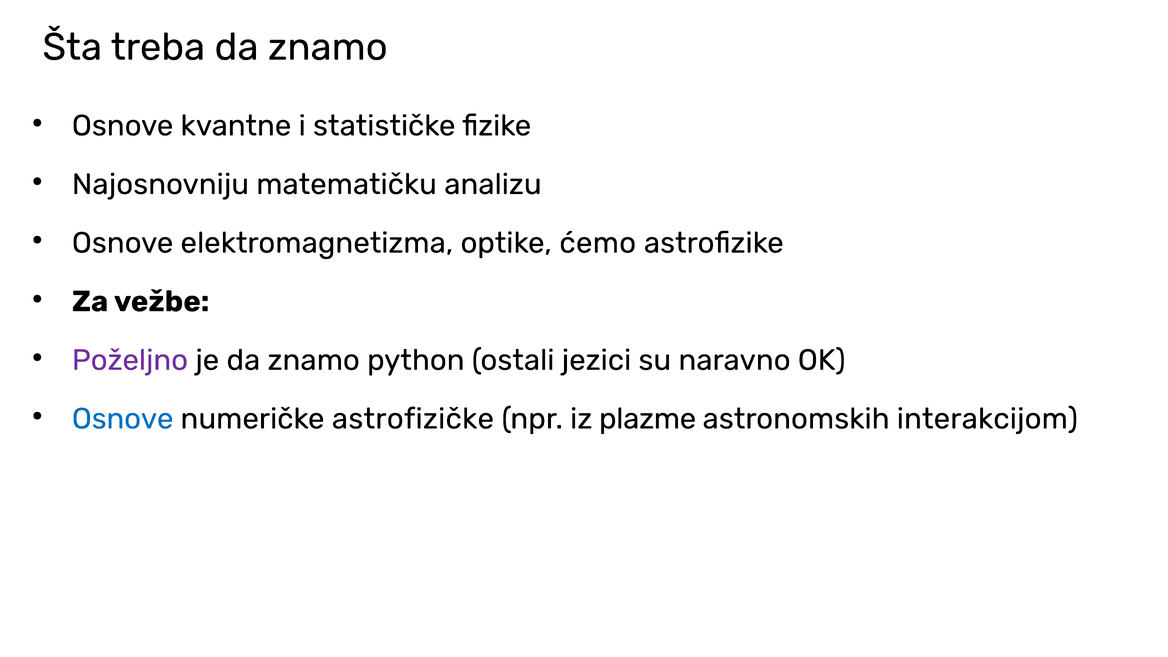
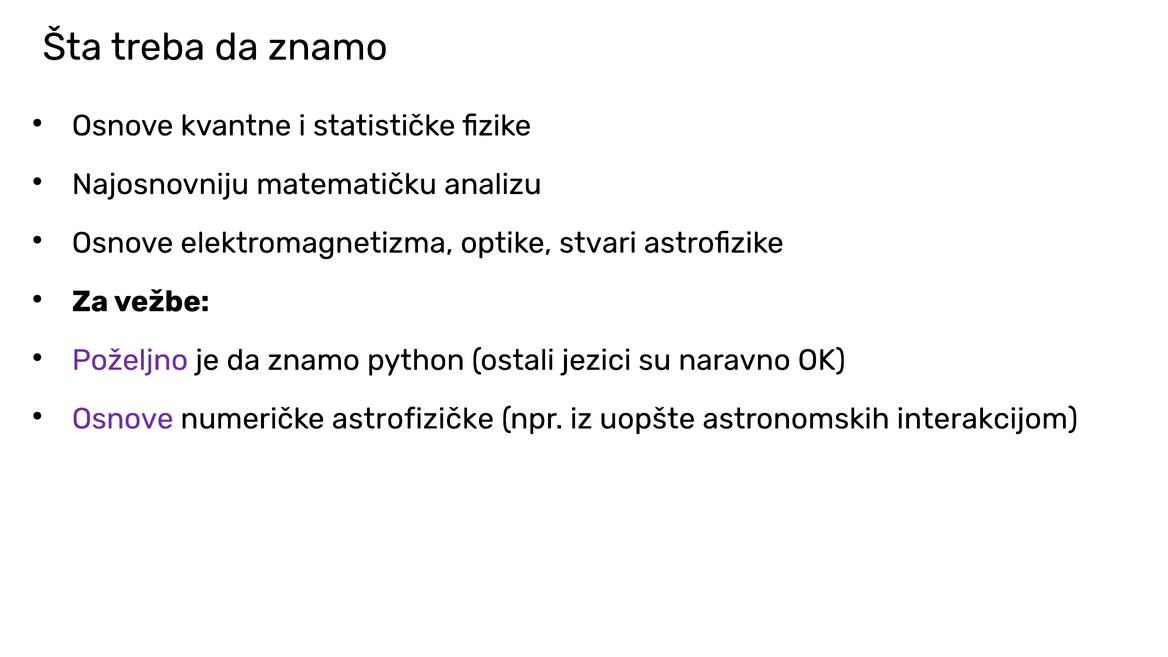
ćemo: ćemo -> stvari
Osnove at (123, 419) colour: blue -> purple
plazme: plazme -> uopšte
